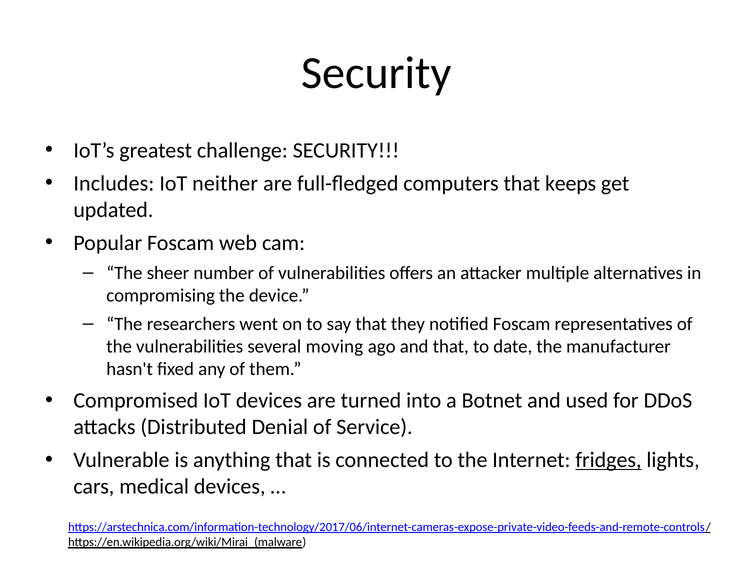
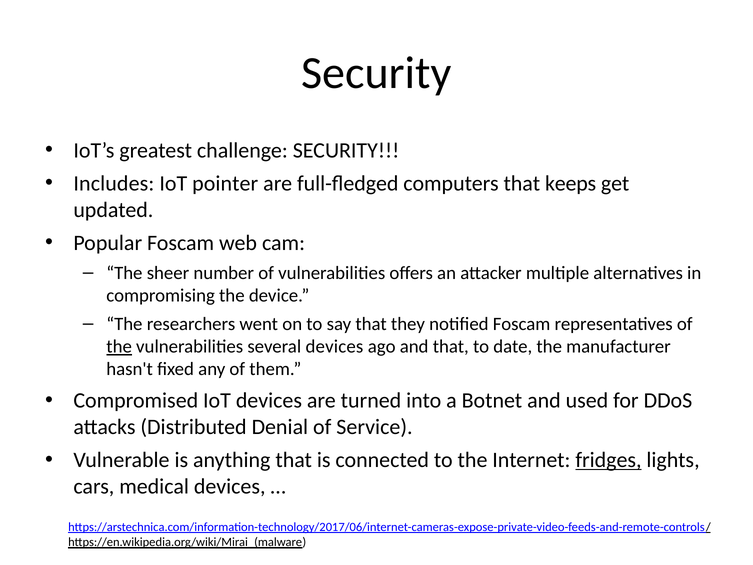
neither: neither -> pointer
the at (119, 346) underline: none -> present
several moving: moving -> devices
